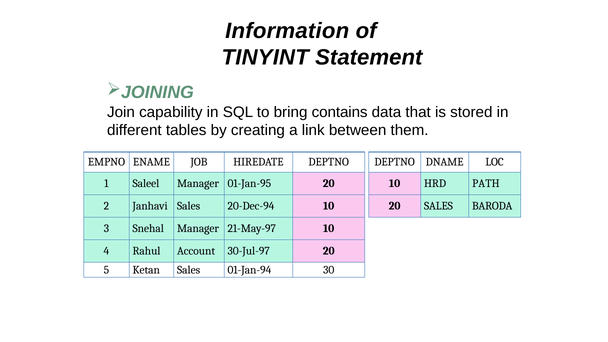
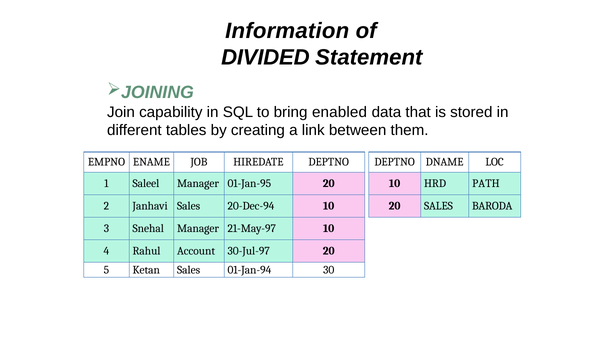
TINYINT: TINYINT -> DIVIDED
contains: contains -> enabled
